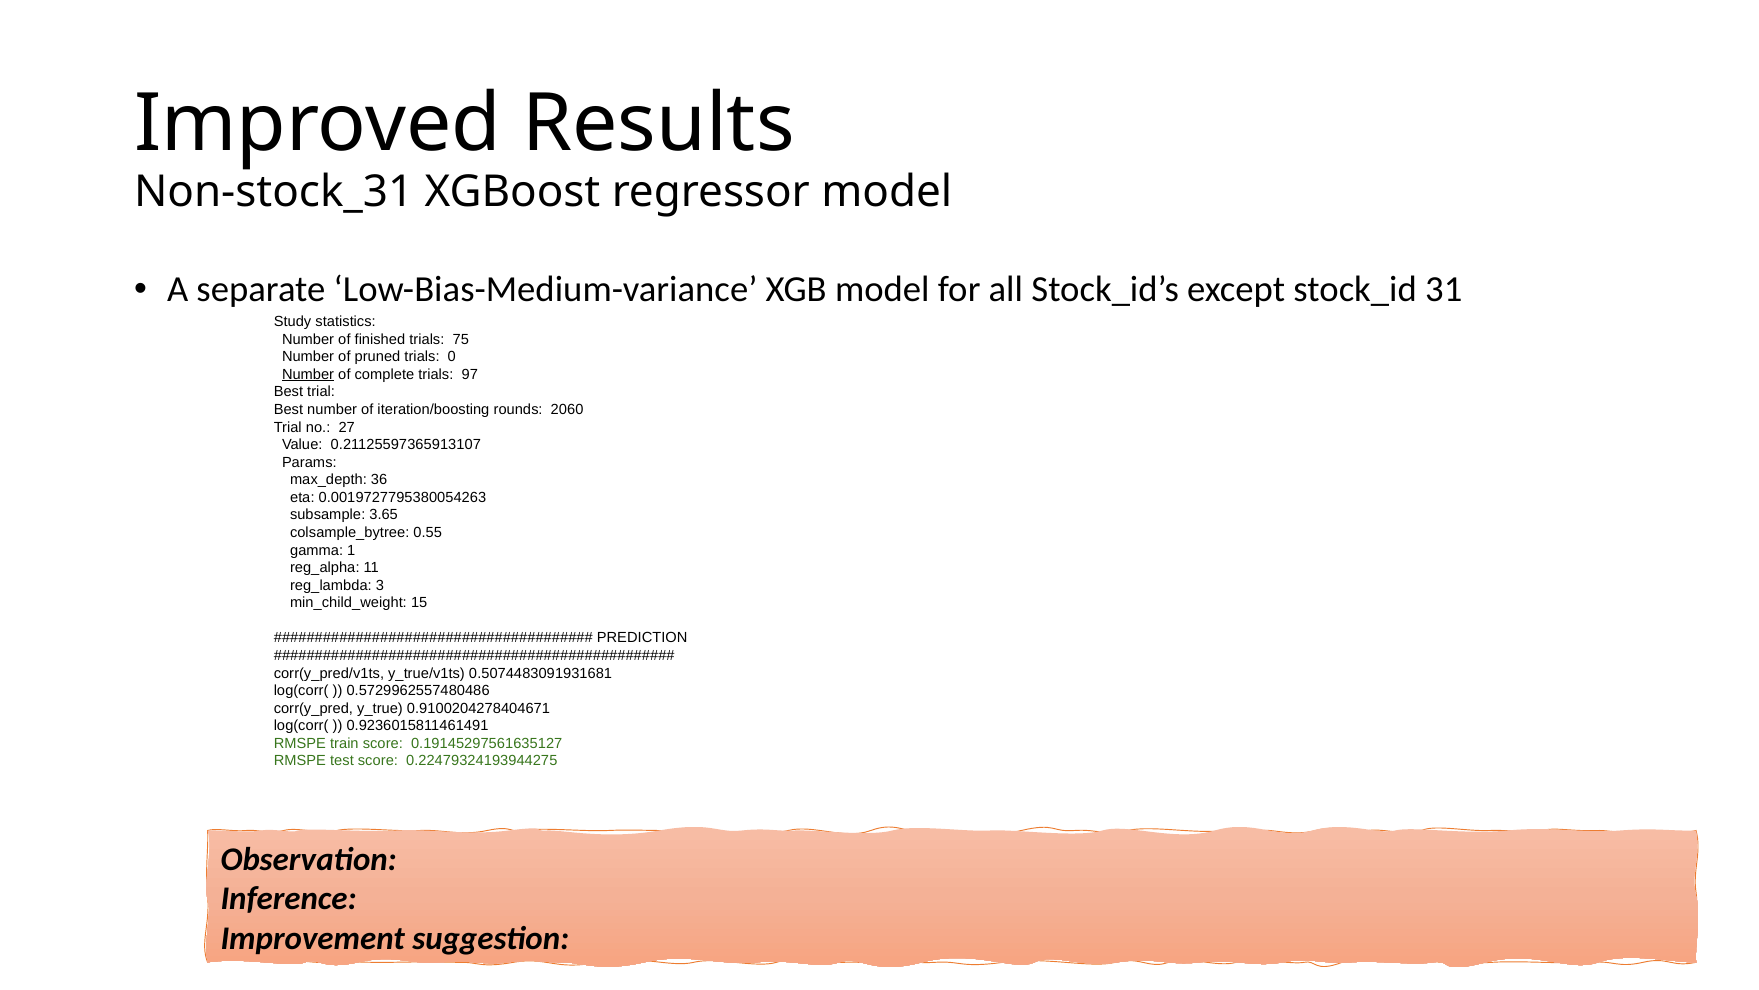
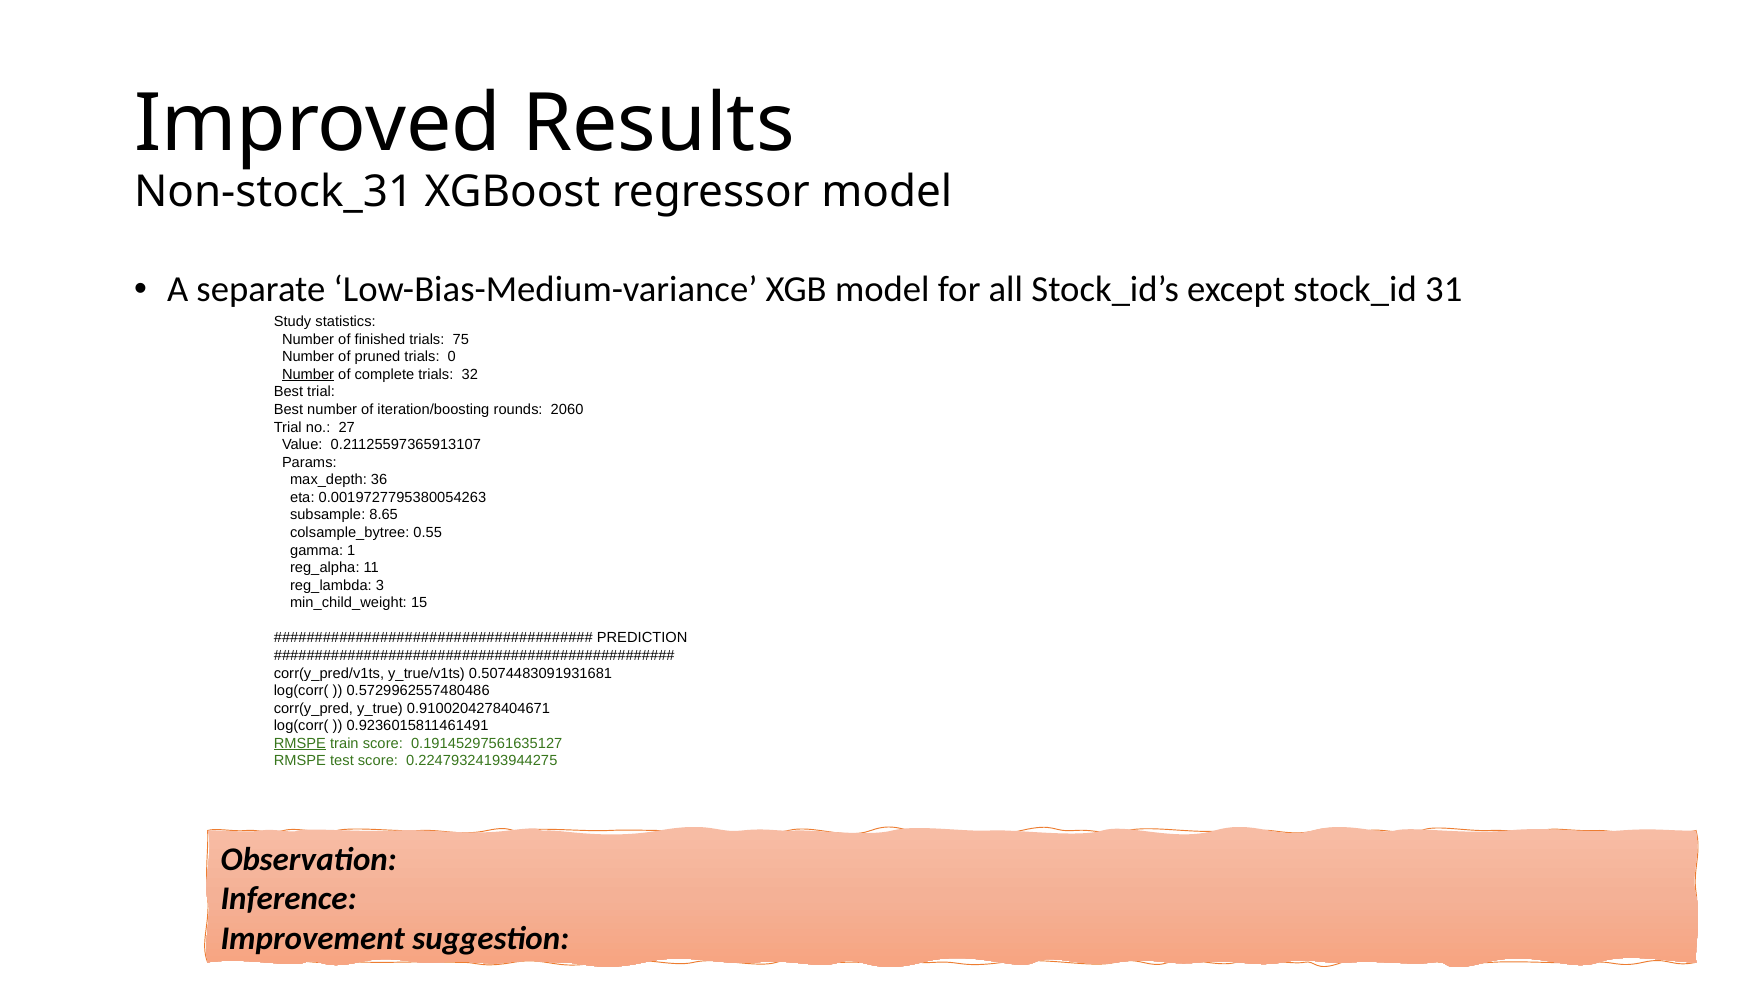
97: 97 -> 32
3.65: 3.65 -> 8.65
RMSPE at (300, 743) underline: none -> present
